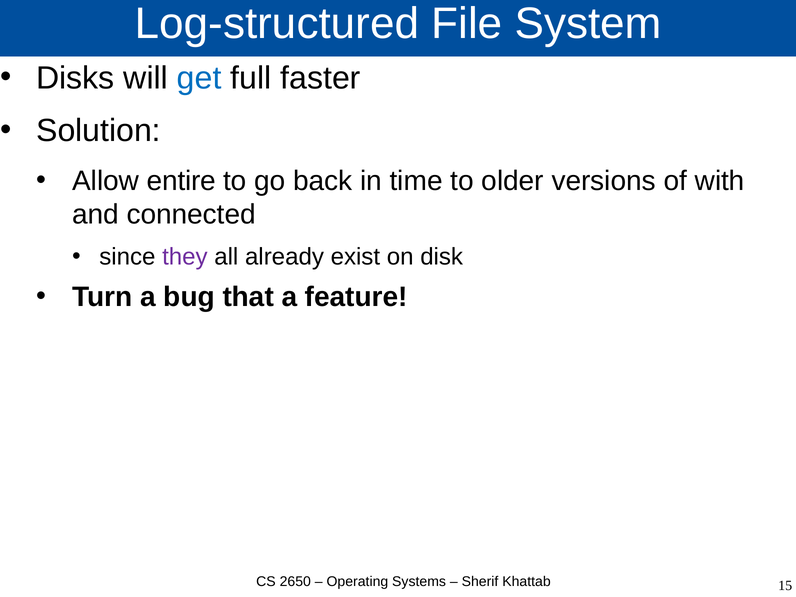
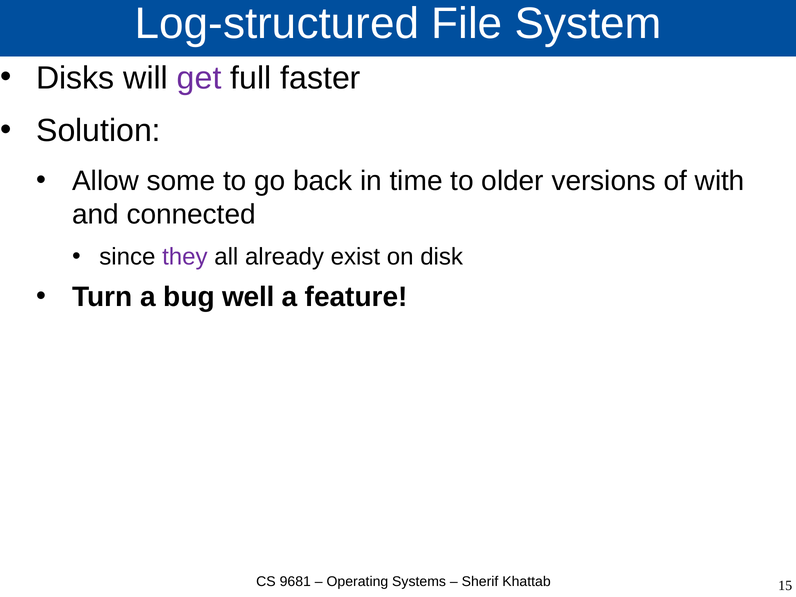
get colour: blue -> purple
entire: entire -> some
that: that -> well
2650: 2650 -> 9681
